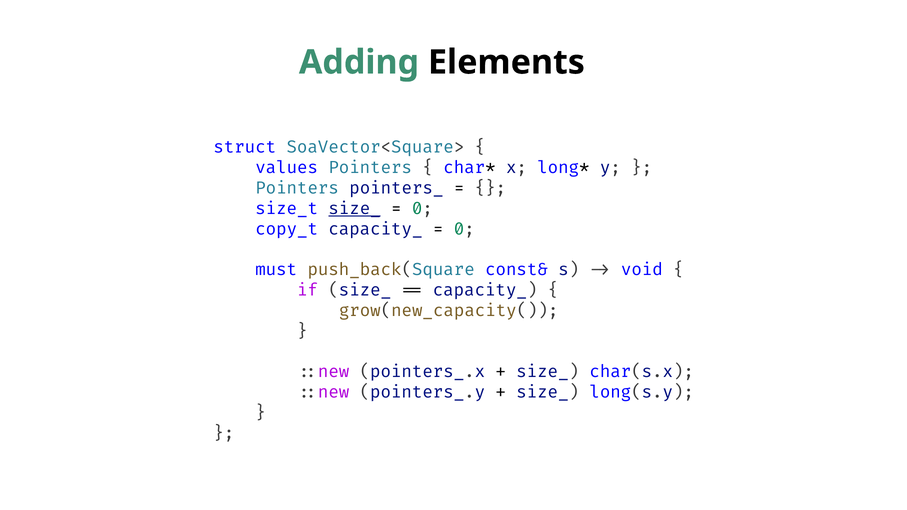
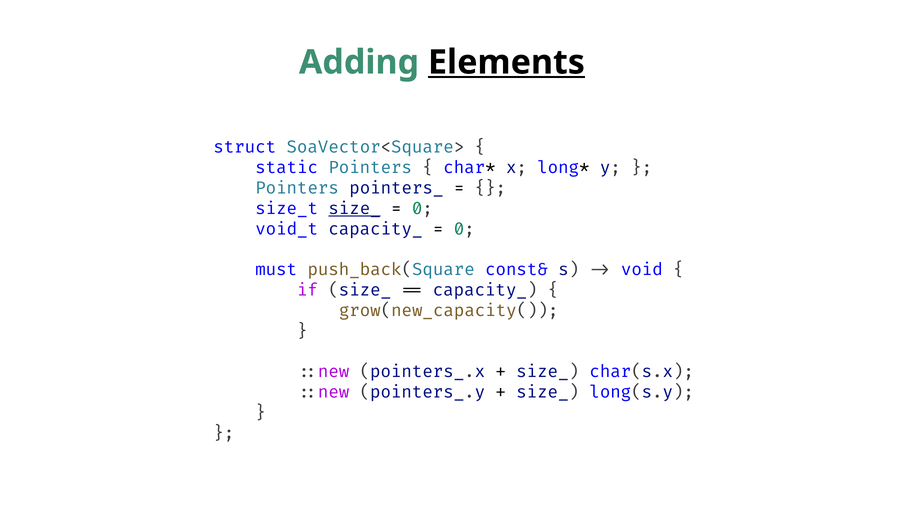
Elements underline: none -> present
values: values -> static
copy_t: copy_t -> void_t
